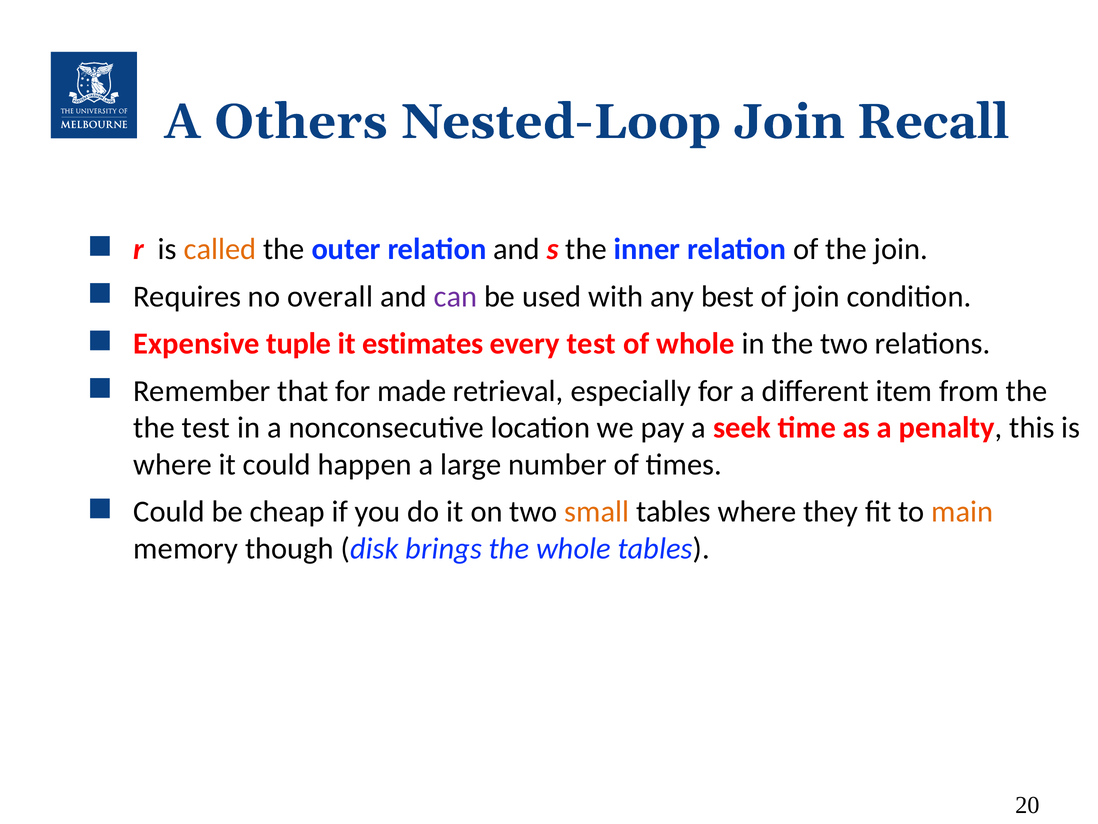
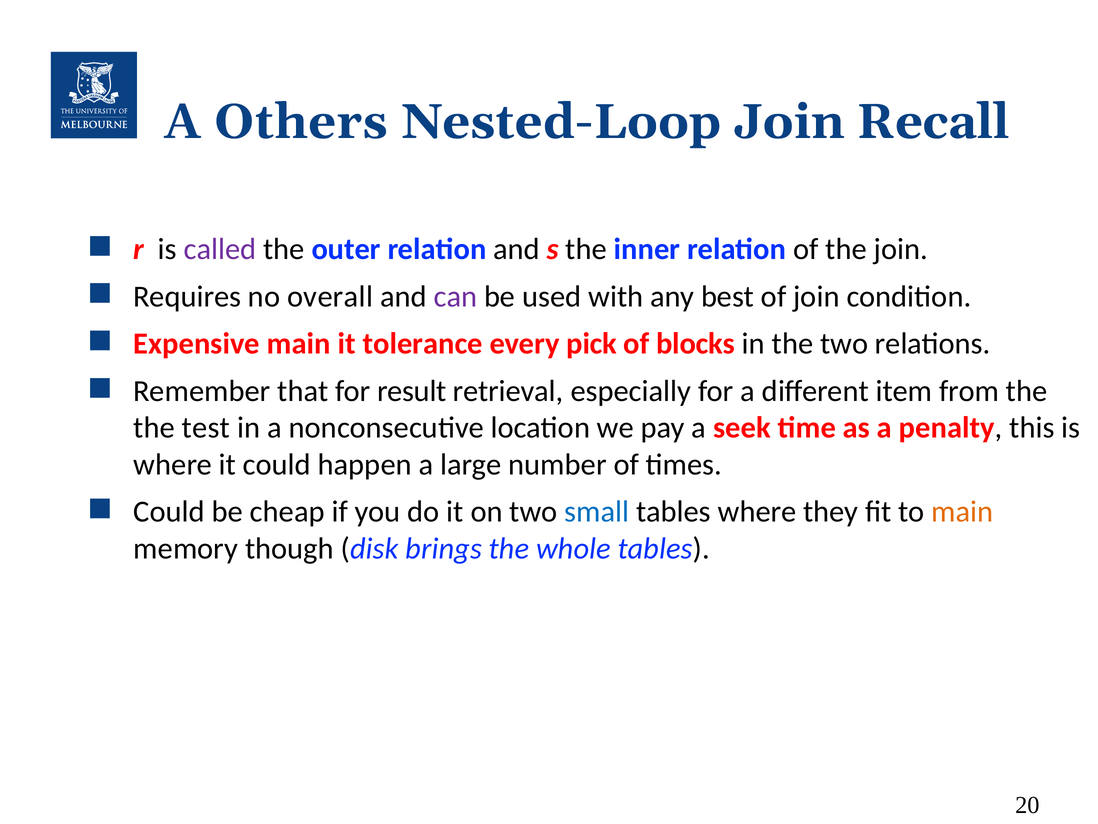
called colour: orange -> purple
Expensive tuple: tuple -> main
estimates: estimates -> tolerance
every test: test -> pick
of whole: whole -> blocks
made: made -> result
small colour: orange -> blue
